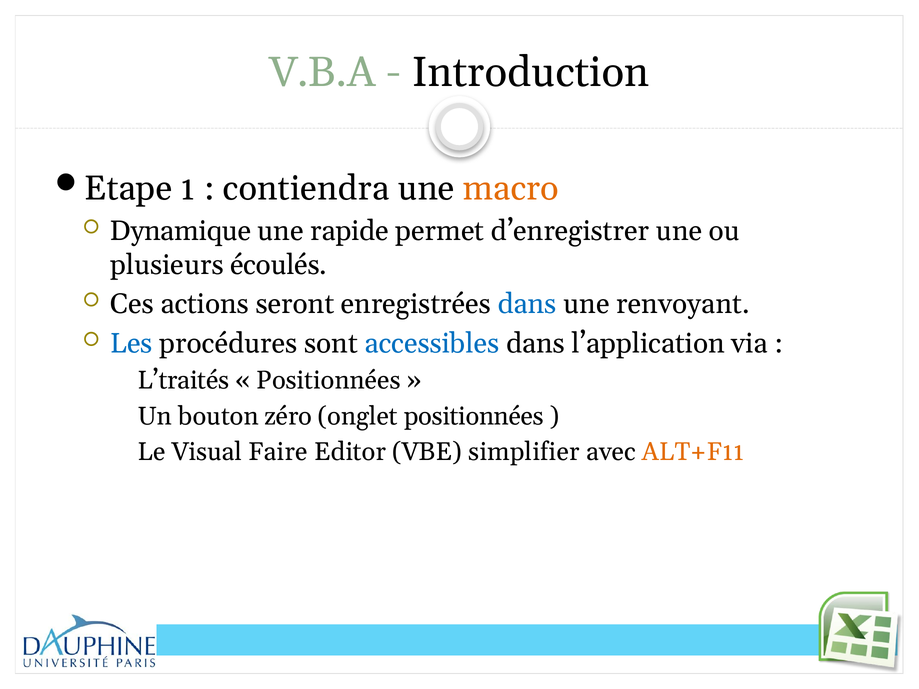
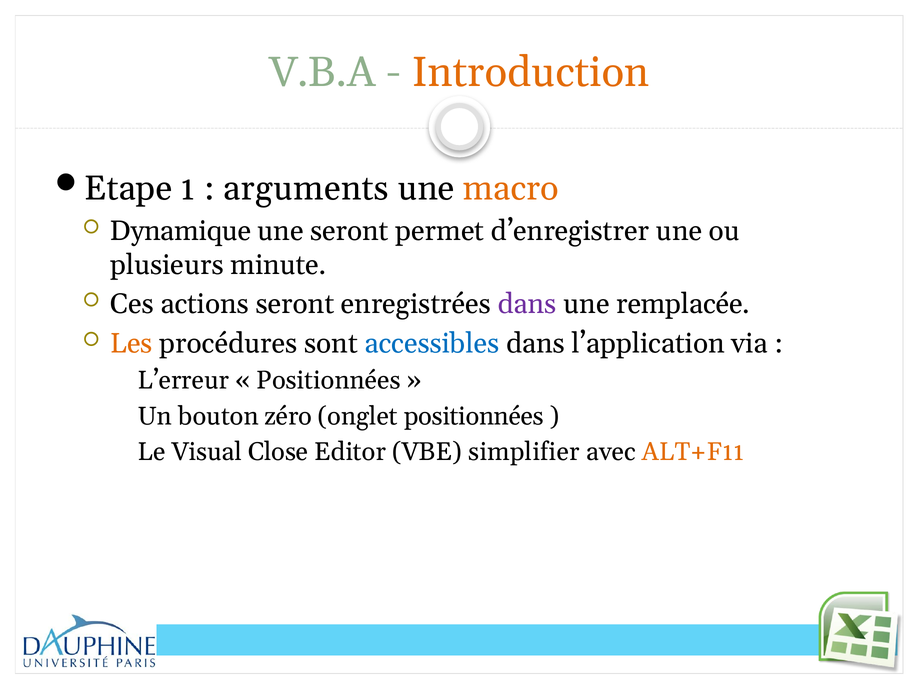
Introduction colour: black -> orange
contiendra: contiendra -> arguments
une rapide: rapide -> seront
écoulés: écoulés -> minute
dans at (527, 304) colour: blue -> purple
renvoyant: renvoyant -> remplacée
Les colour: blue -> orange
L’traités: L’traités -> L’erreur
Faire: Faire -> Close
